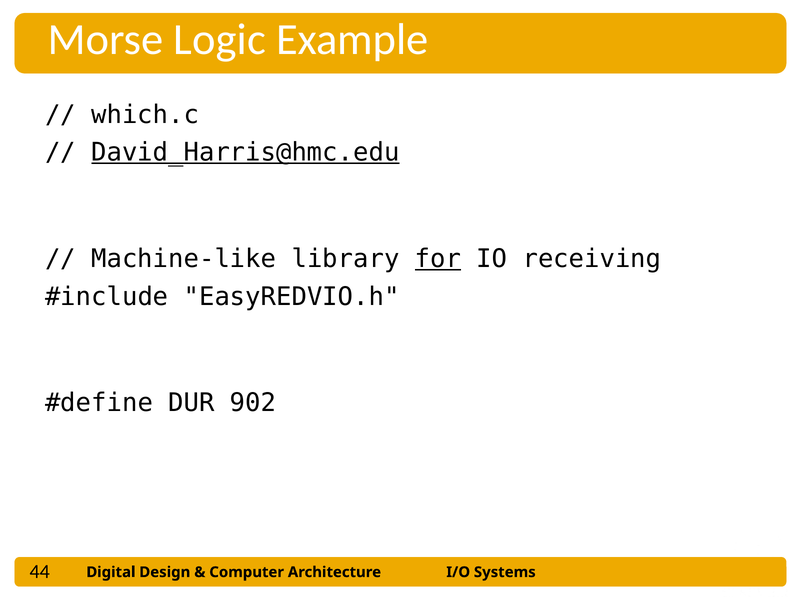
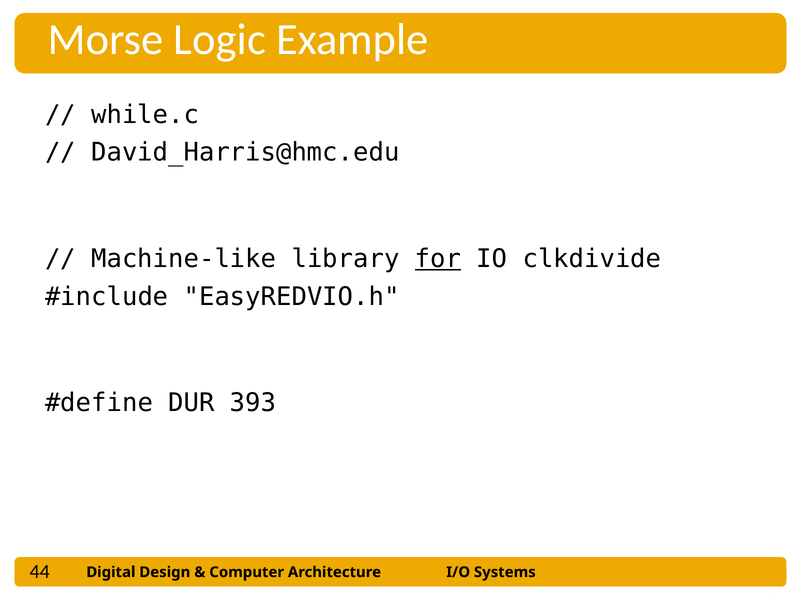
which.c: which.c -> while.c
David_Harris@hmc.edu underline: present -> none
receiving: receiving -> clkdivide
902: 902 -> 393
